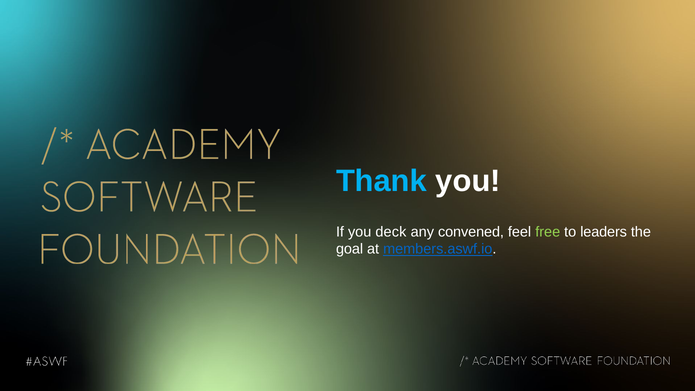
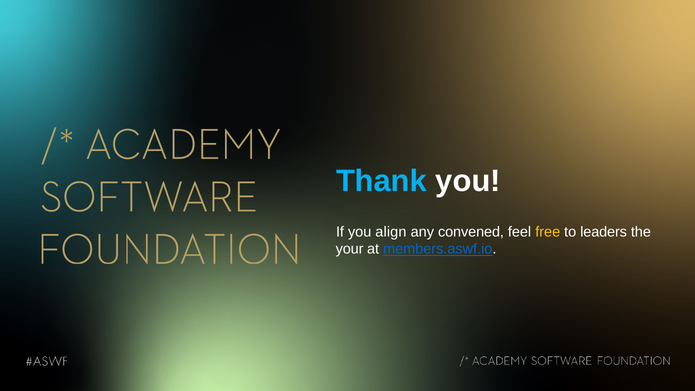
deck: deck -> align
free colour: light green -> yellow
goal: goal -> your
